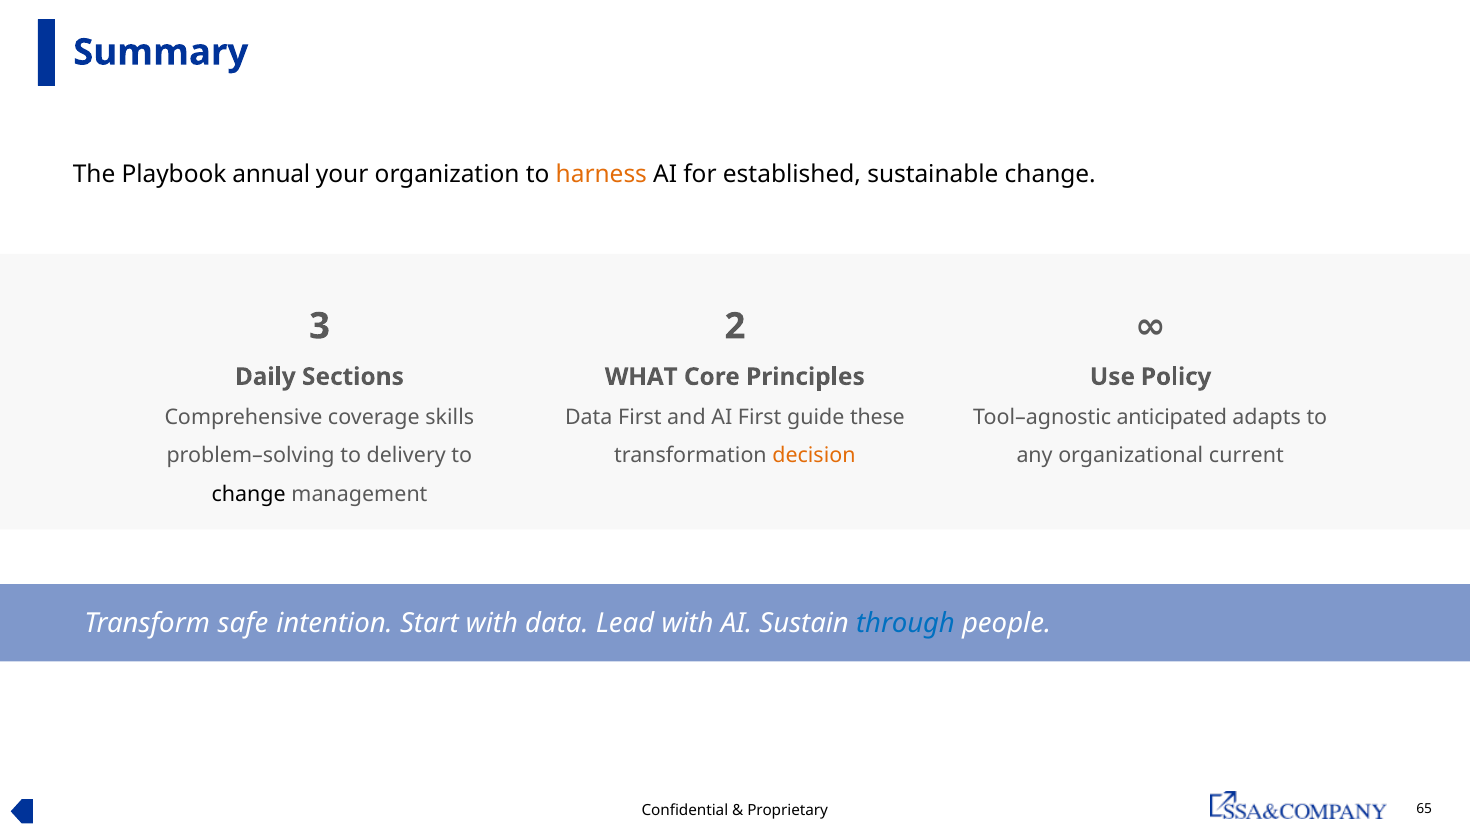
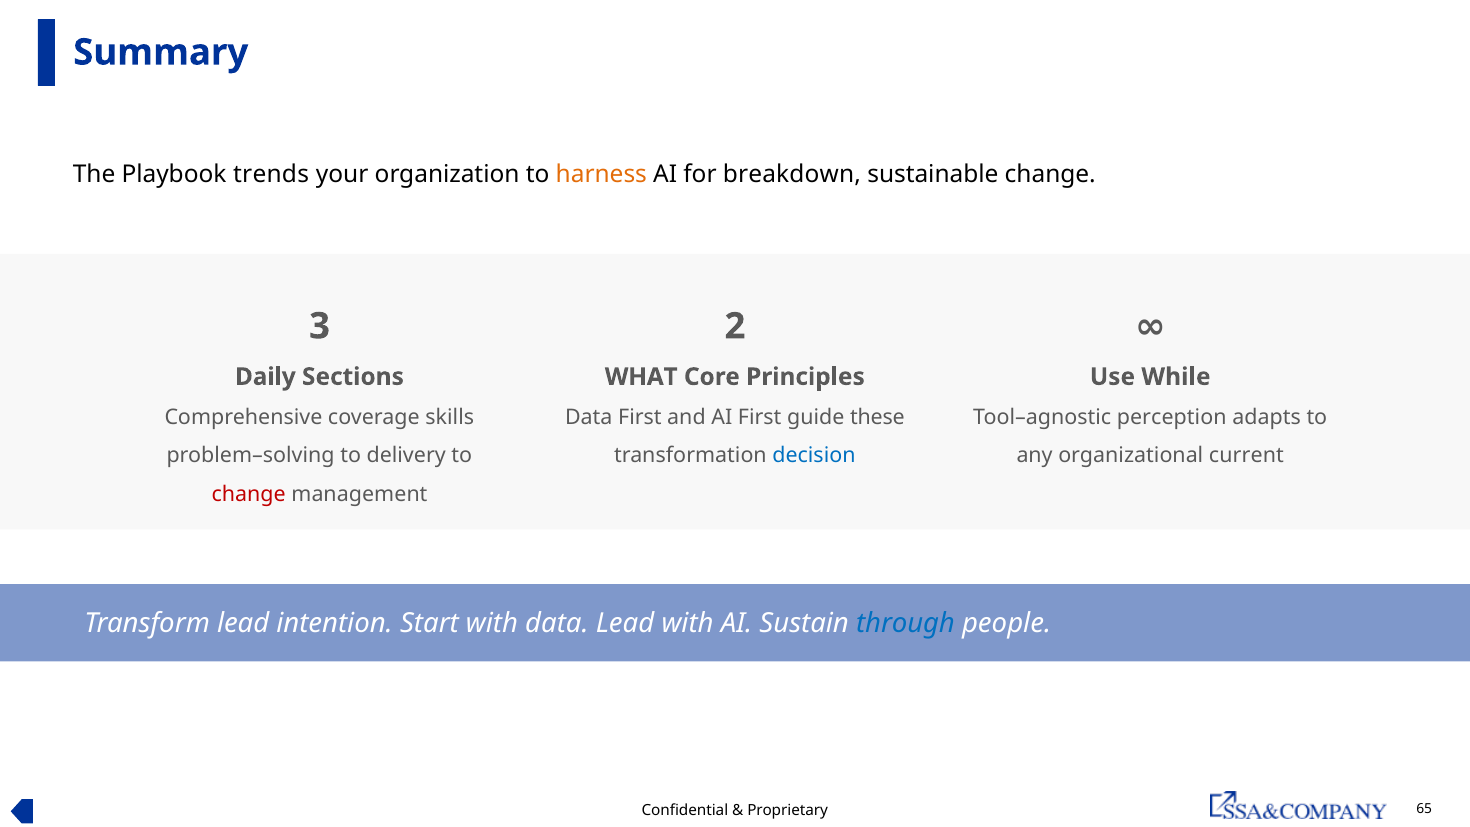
annual: annual -> trends
established: established -> breakdown
Policy: Policy -> While
anticipated: anticipated -> perception
decision colour: orange -> blue
change at (249, 494) colour: black -> red
Transform safe: safe -> lead
